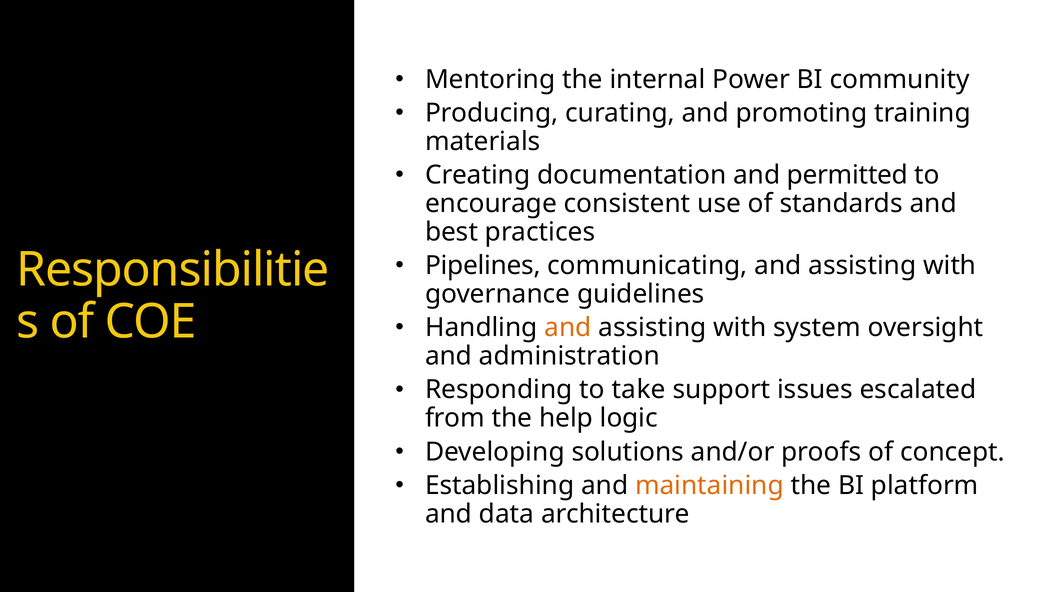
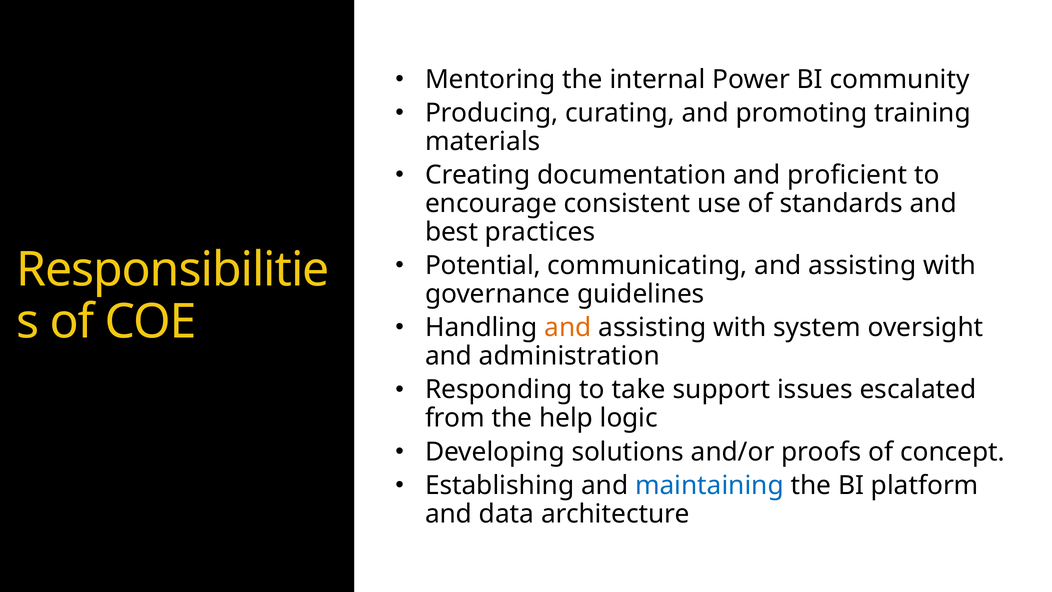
permitted: permitted -> proficient
Pipelines: Pipelines -> Potential
maintaining colour: orange -> blue
